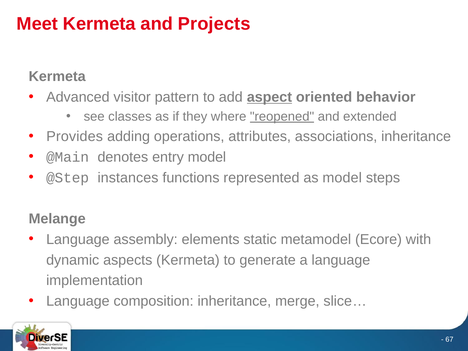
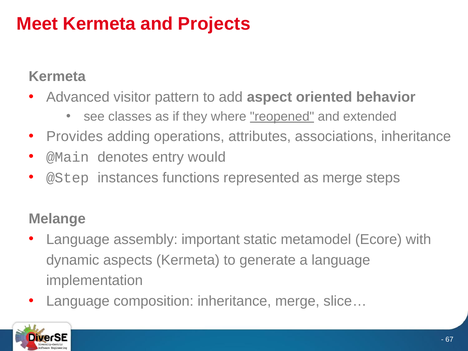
aspect underline: present -> none
entry model: model -> would
as model: model -> merge
elements: elements -> important
